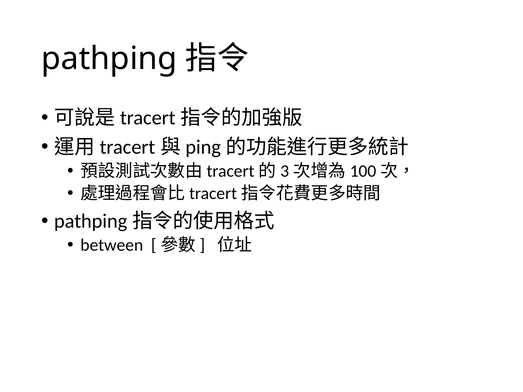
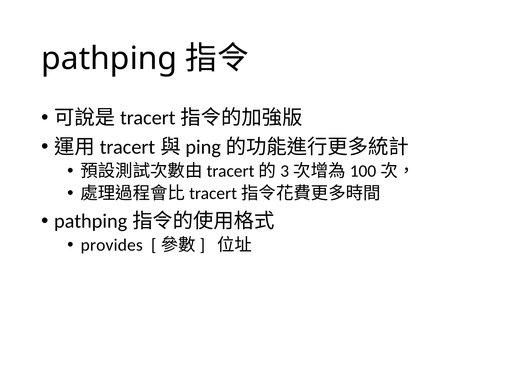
between: between -> provides
